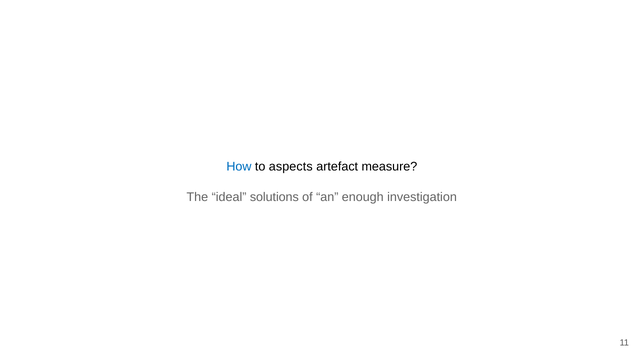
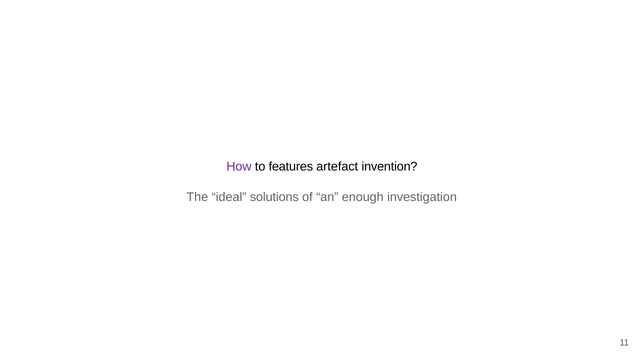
How colour: blue -> purple
aspects: aspects -> features
measure: measure -> invention
